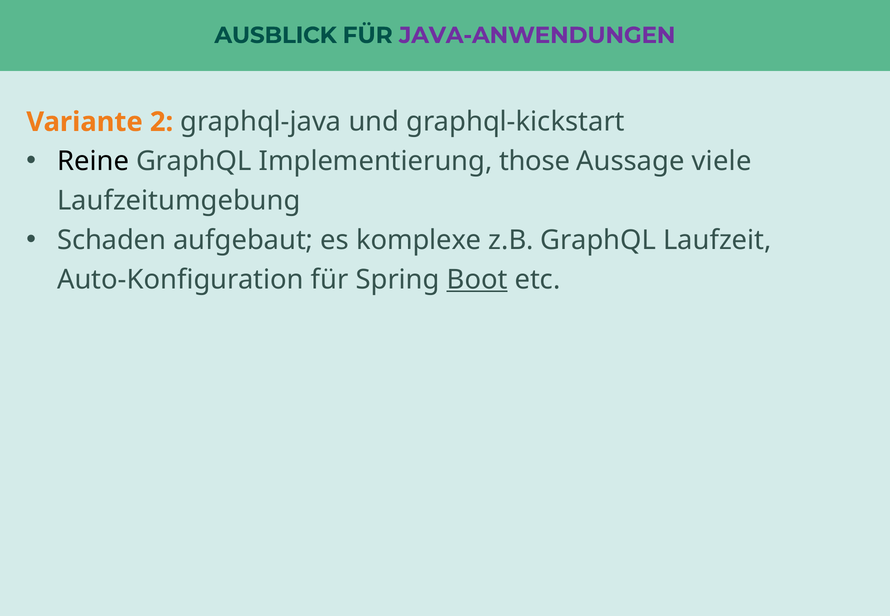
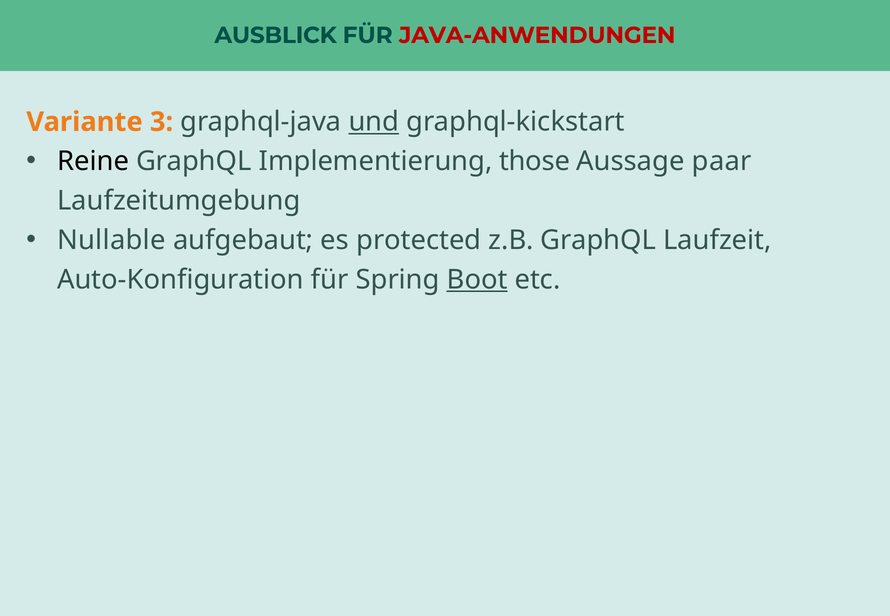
JAVA-ANWENDUNGEN colour: purple -> red
2: 2 -> 3
und underline: none -> present
viele: viele -> paar
Schaden: Schaden -> Nullable
komplexe: komplexe -> protected
